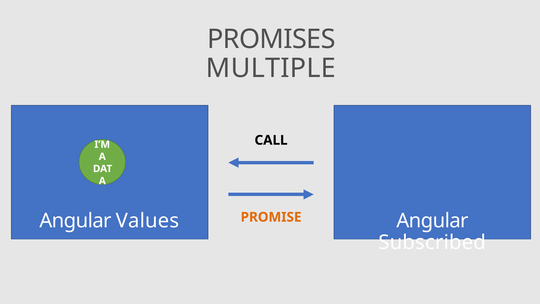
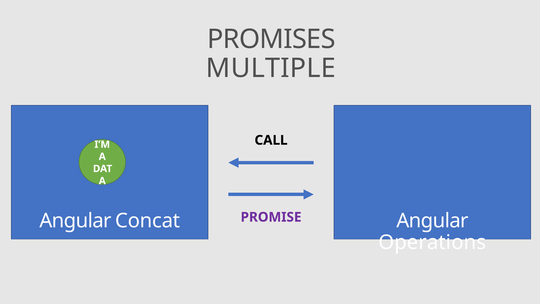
PROMISE colour: orange -> purple
Values: Values -> Concat
Subscribed: Subscribed -> Operations
